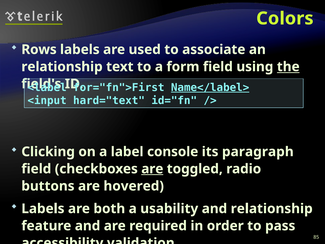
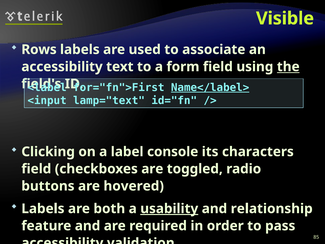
Colors: Colors -> Visible
relationship at (62, 67): relationship -> accessibility
hard="text: hard="text -> lamp="text
paragraph: paragraph -> characters
are at (152, 169) underline: present -> none
usability underline: none -> present
